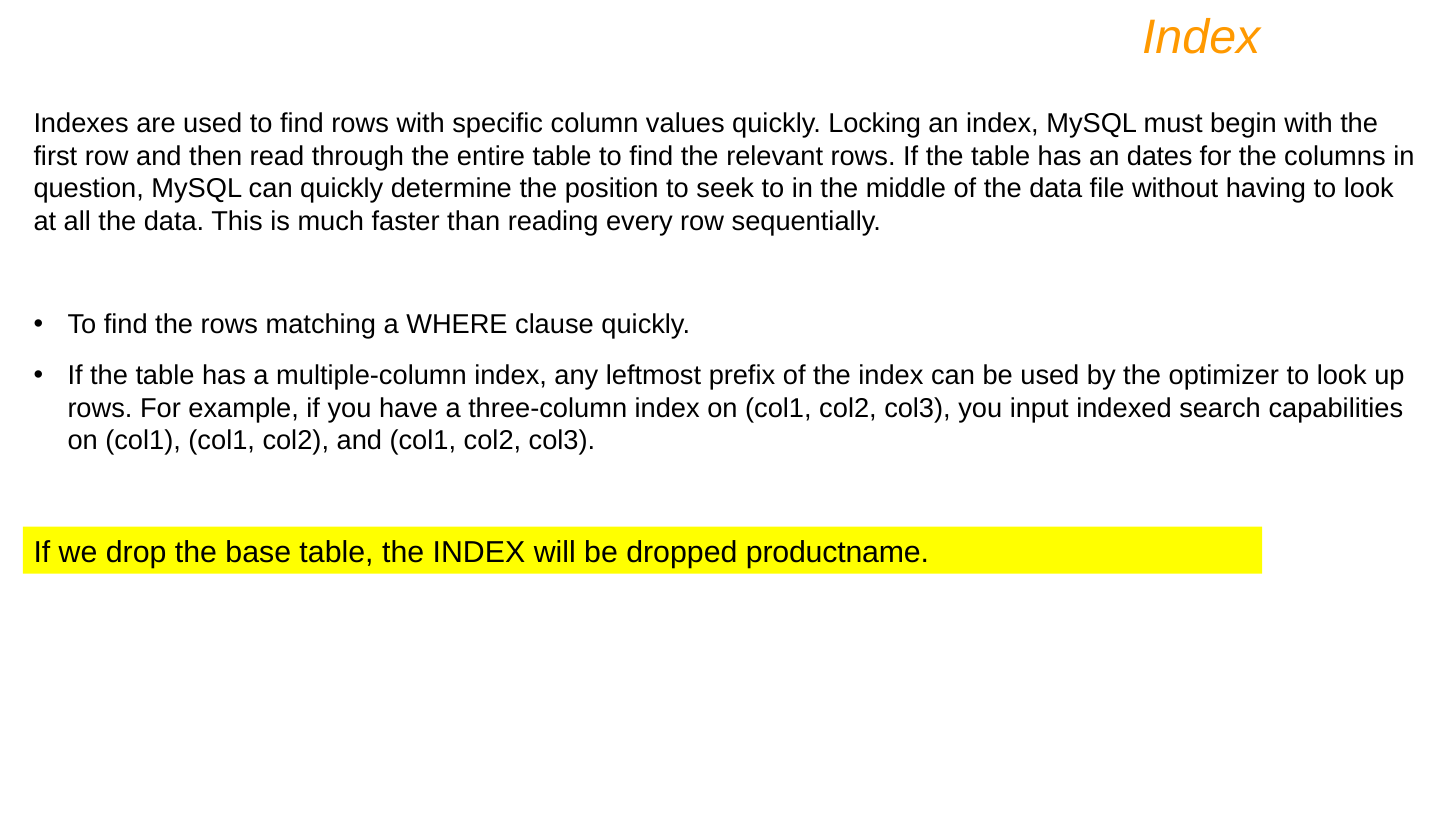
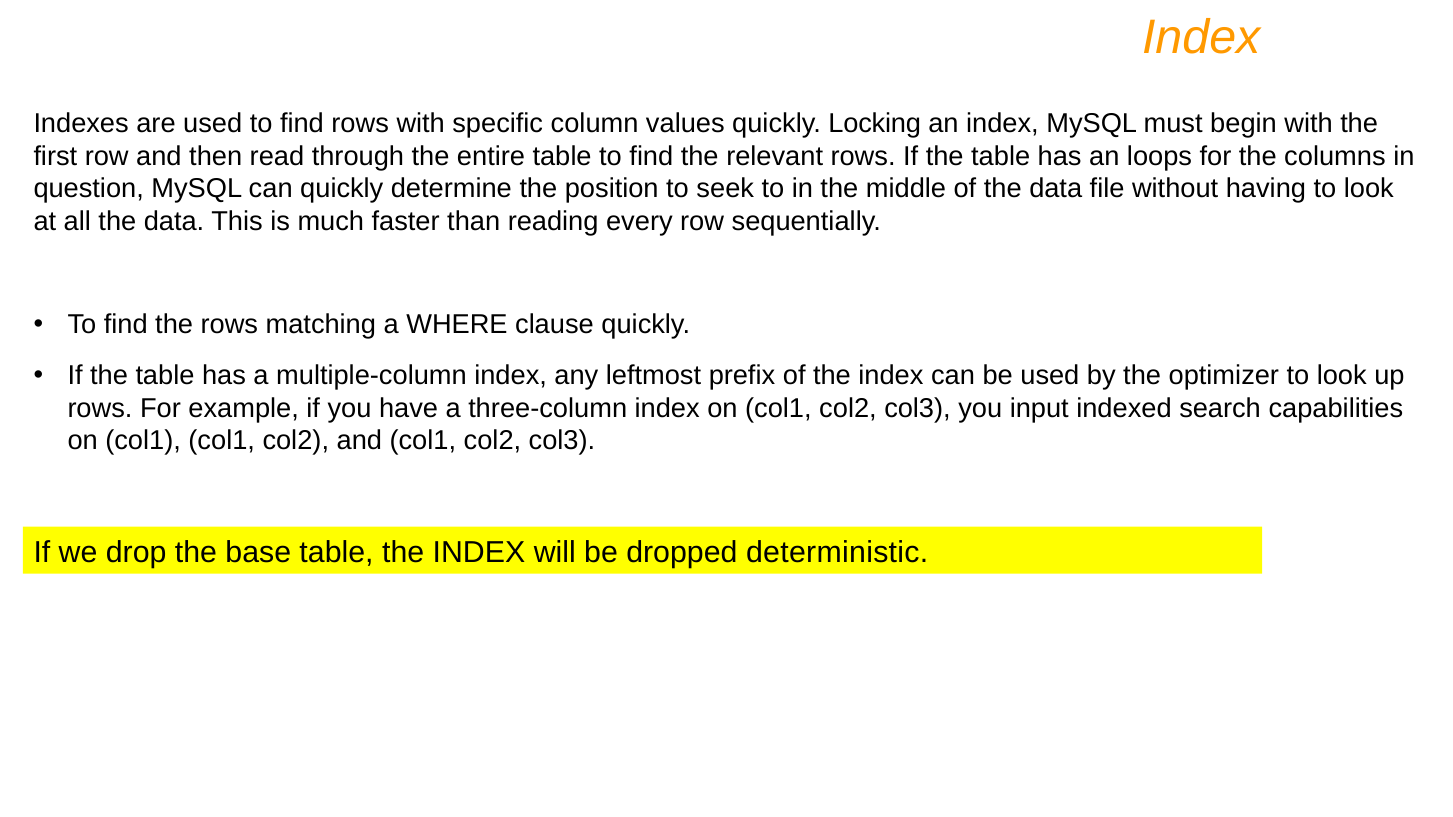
dates: dates -> loops
productname: productname -> deterministic
